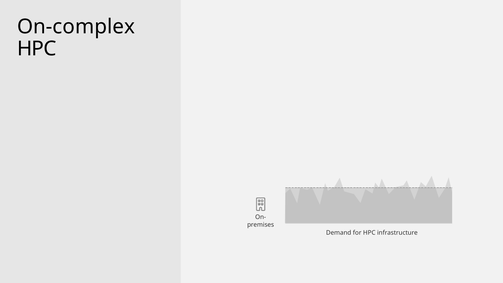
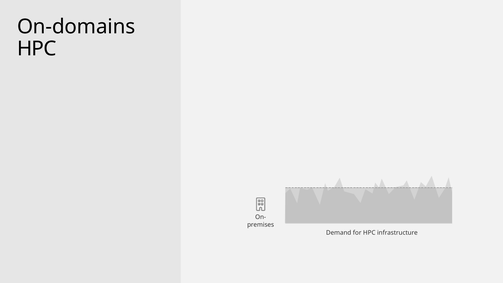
On-complex: On-complex -> On-domains
